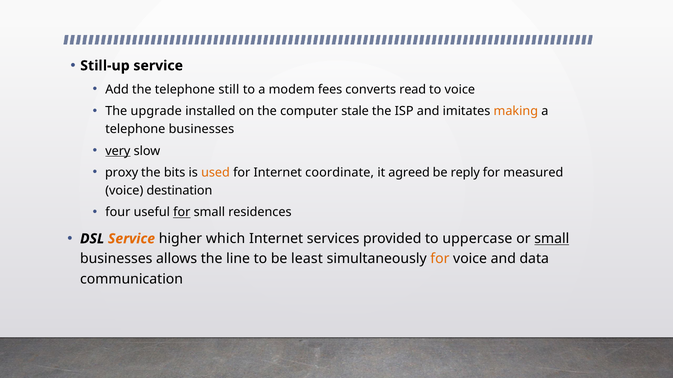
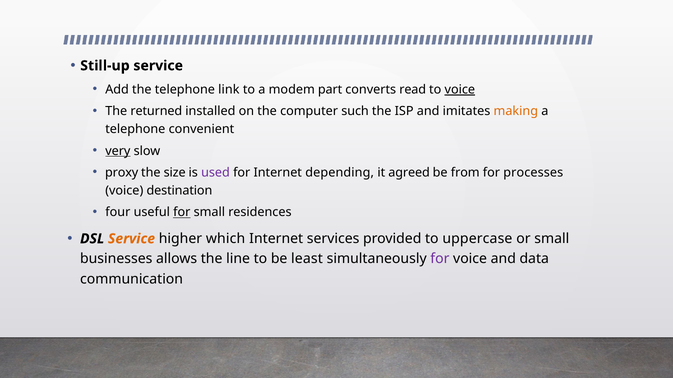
still: still -> link
fees: fees -> part
voice at (460, 90) underline: none -> present
upgrade: upgrade -> returned
stale: stale -> such
telephone businesses: businesses -> convenient
bits: bits -> size
used colour: orange -> purple
coordinate: coordinate -> depending
reply: reply -> from
measured: measured -> processes
small at (552, 239) underline: present -> none
for at (440, 259) colour: orange -> purple
